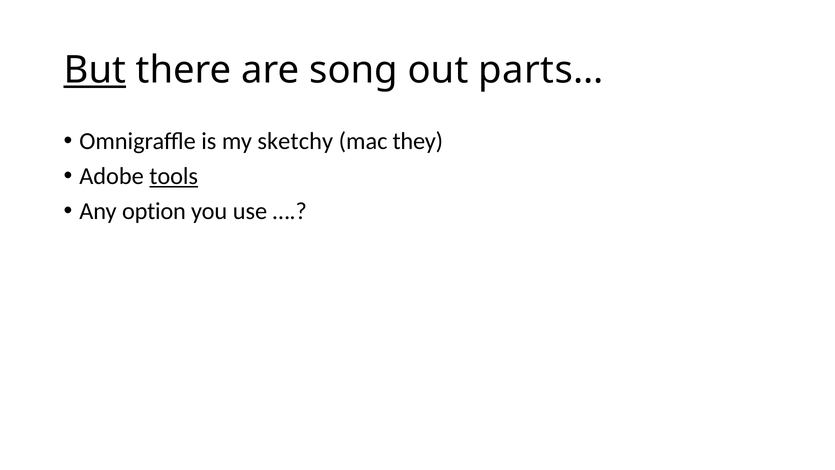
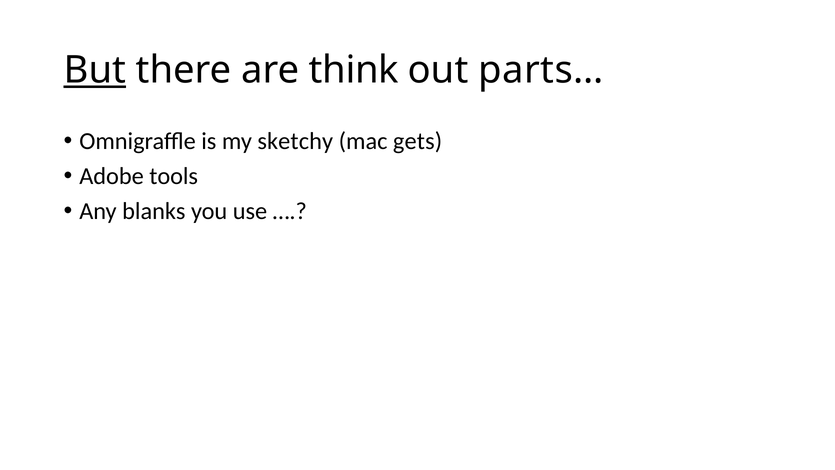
song: song -> think
they: they -> gets
tools underline: present -> none
option: option -> blanks
